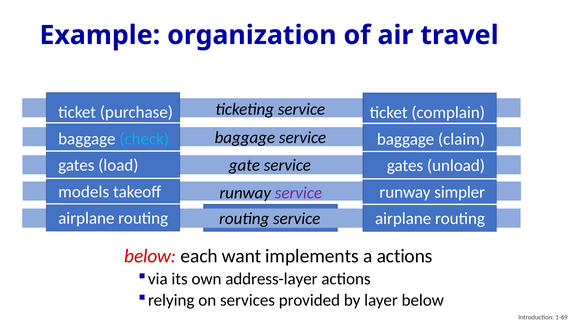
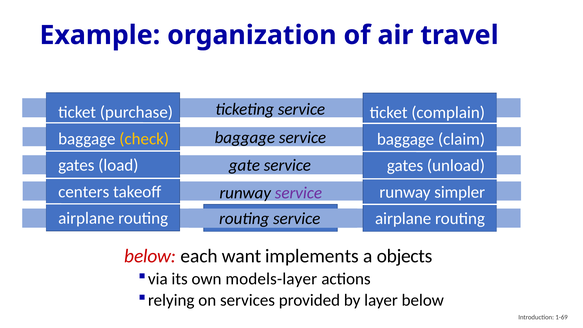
check colour: light blue -> yellow
models: models -> centers
a actions: actions -> objects
address-layer: address-layer -> models-layer
